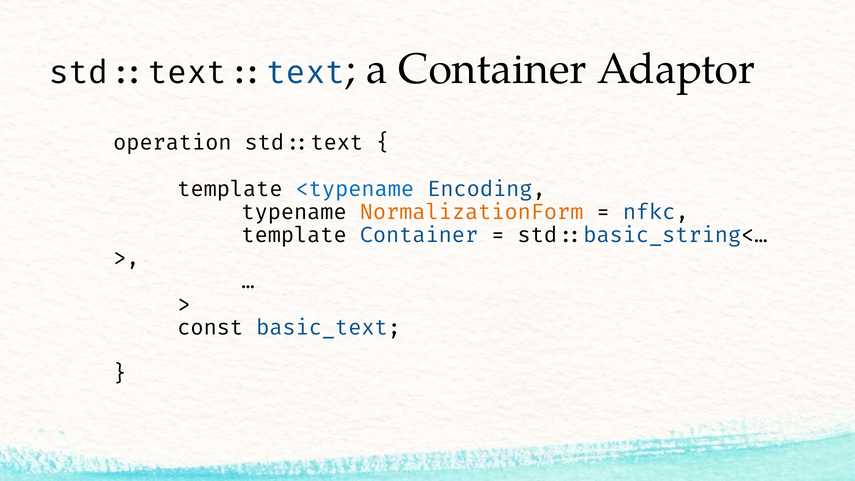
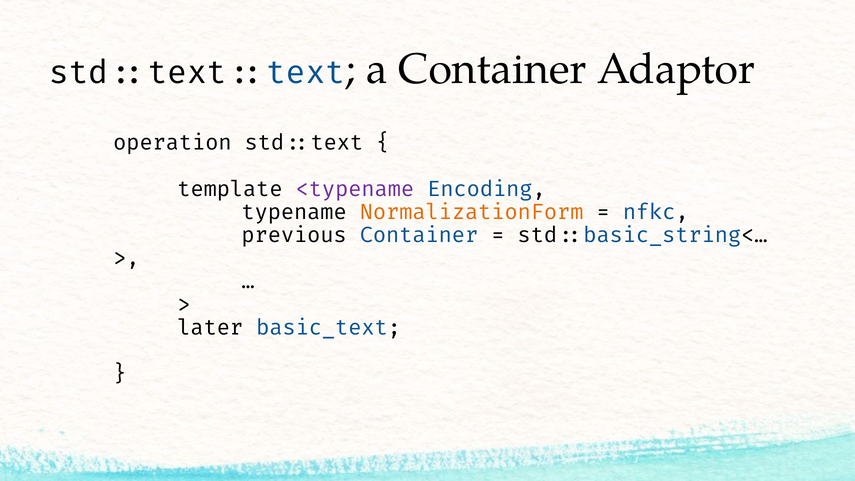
<typename colour: blue -> purple
template at (294, 235): template -> previous
const: const -> later
